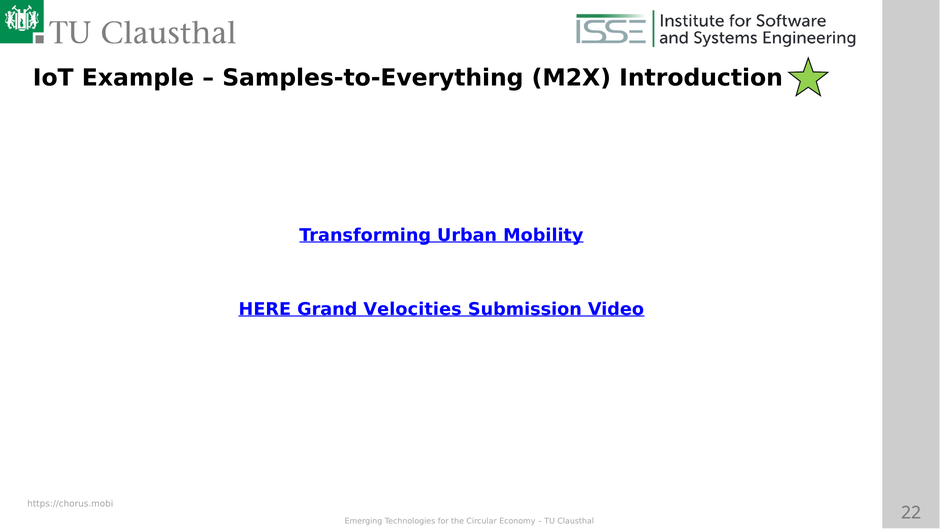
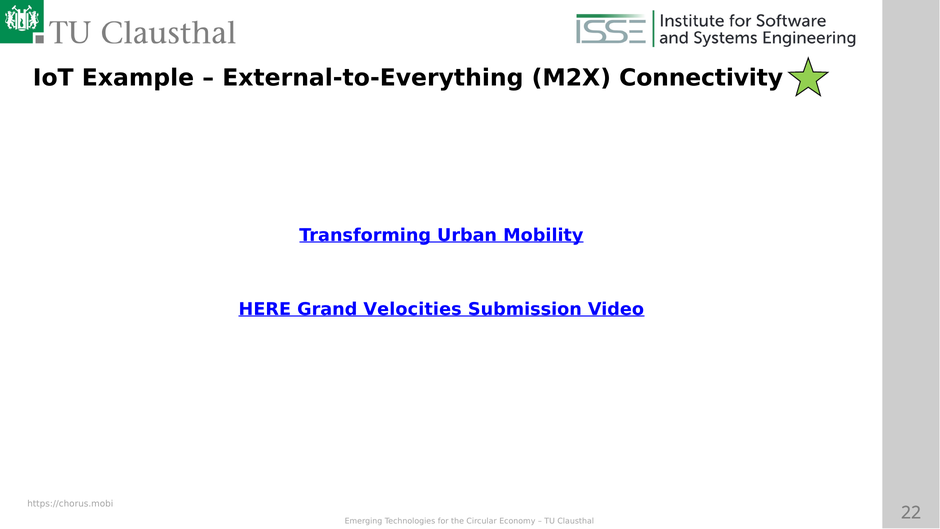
Samples-to-Everything: Samples-to-Everything -> External-to-Everything
Introduction: Introduction -> Connectivity
